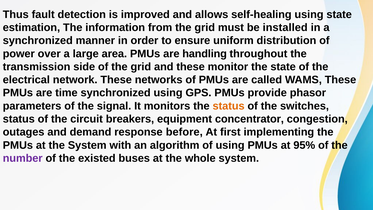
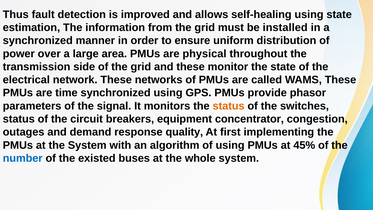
handling: handling -> physical
before: before -> quality
95%: 95% -> 45%
number colour: purple -> blue
